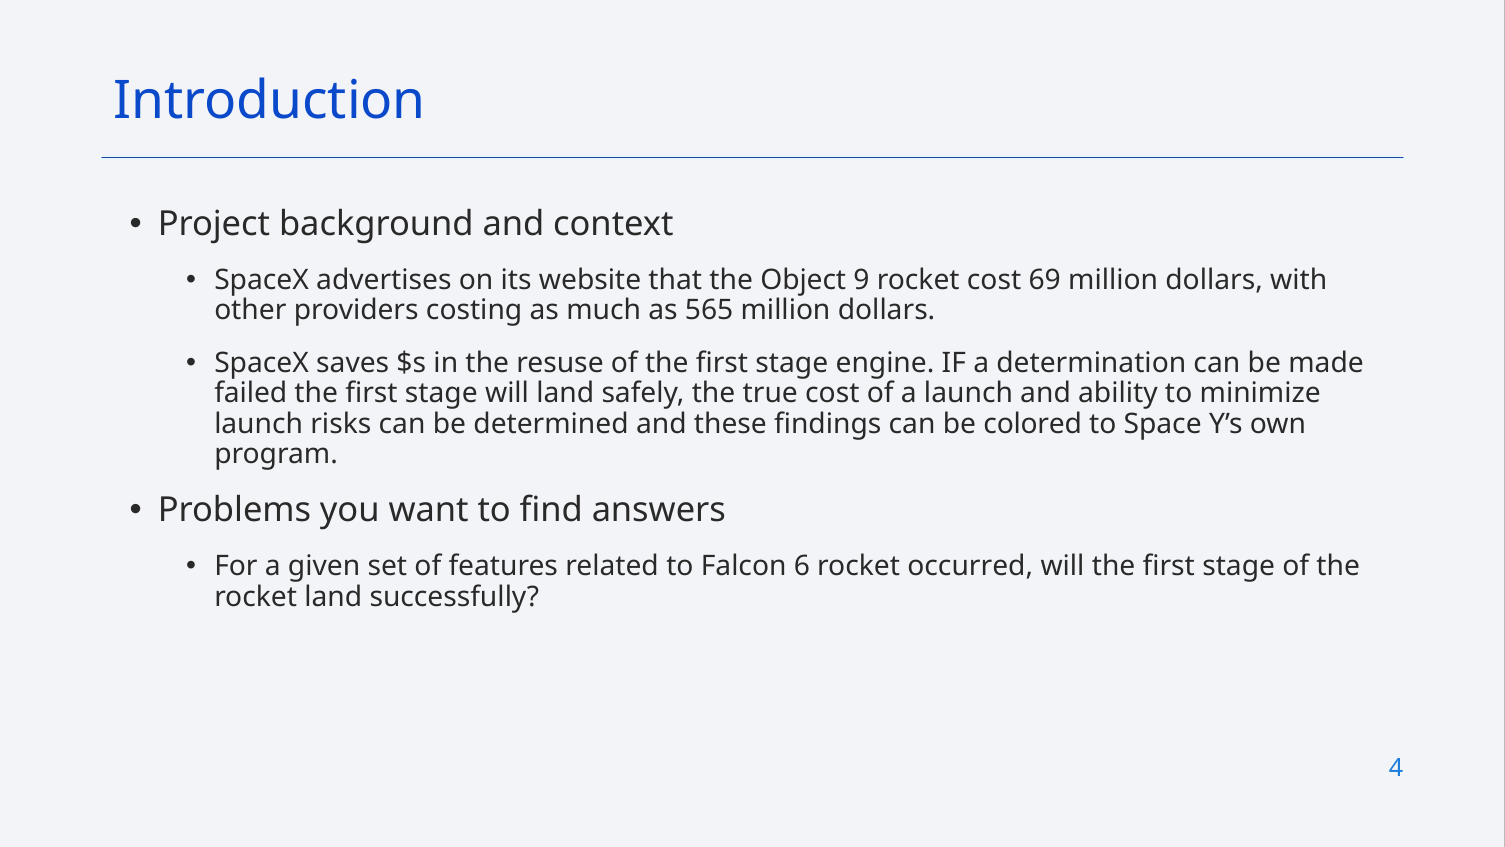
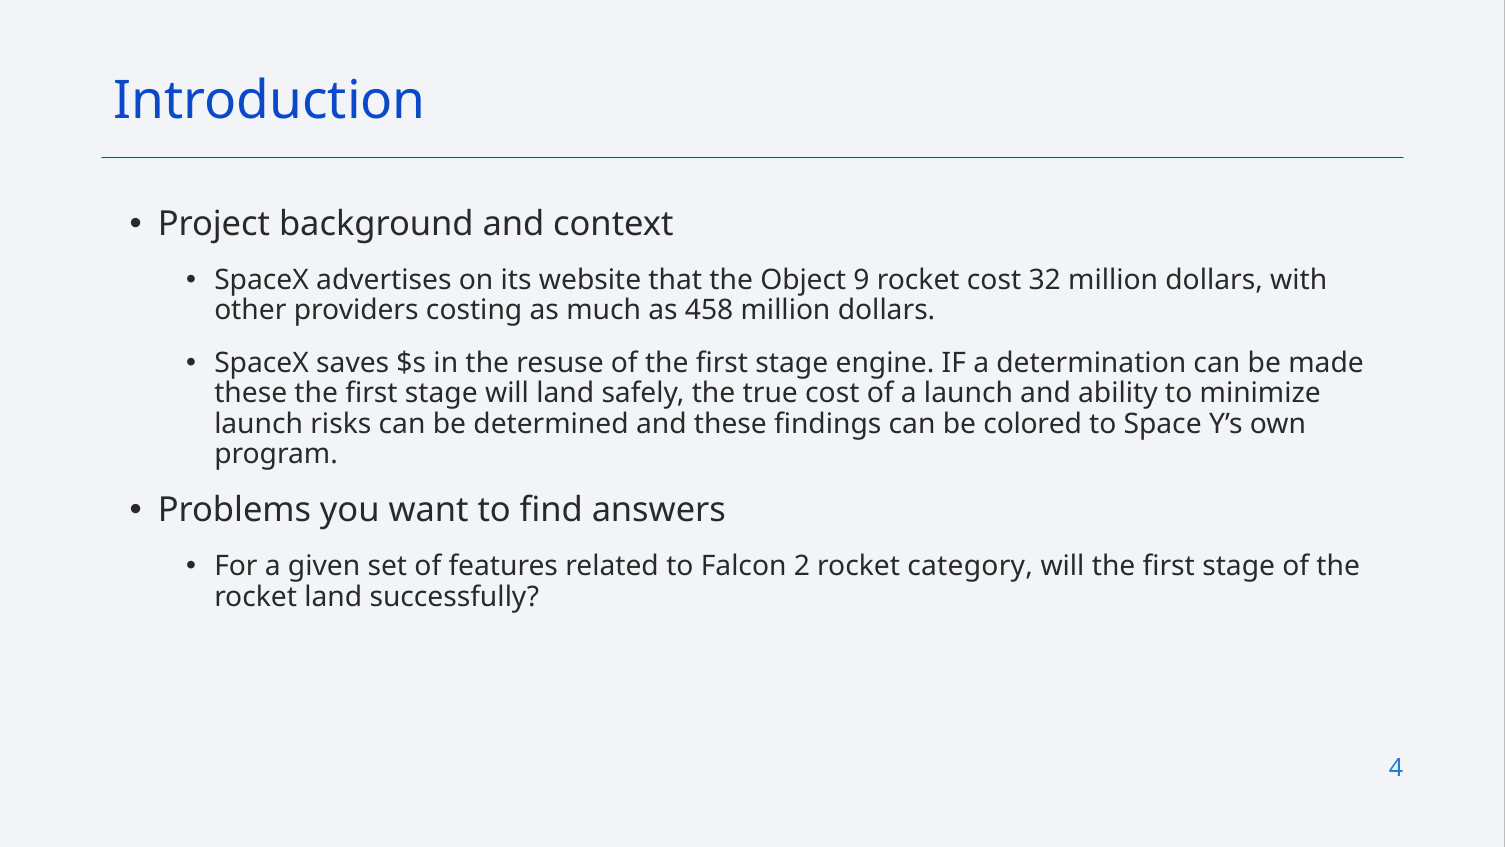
69: 69 -> 32
565: 565 -> 458
failed at (251, 393): failed -> these
6: 6 -> 2
occurred: occurred -> category
